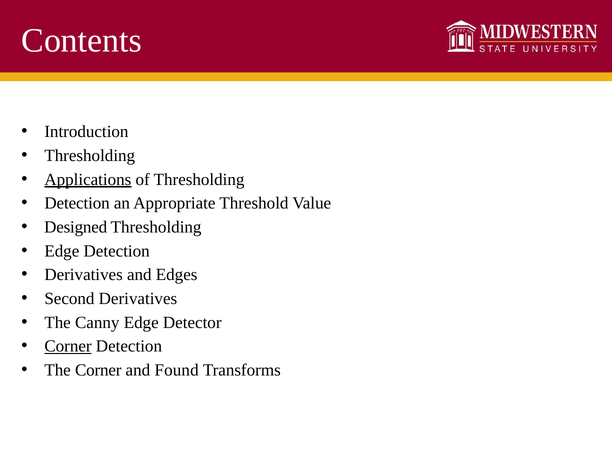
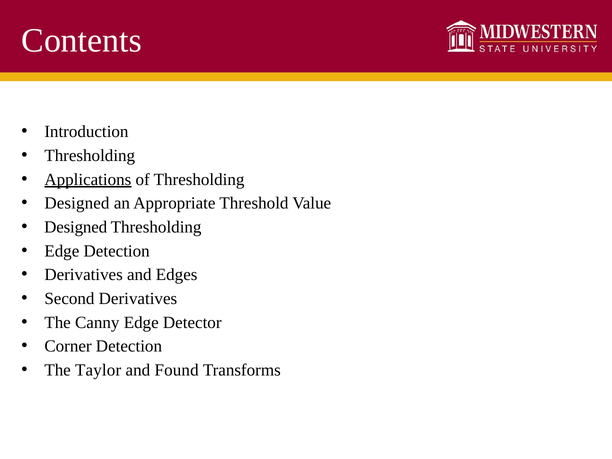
Detection at (77, 203): Detection -> Designed
Corner at (68, 346) underline: present -> none
The Corner: Corner -> Taylor
